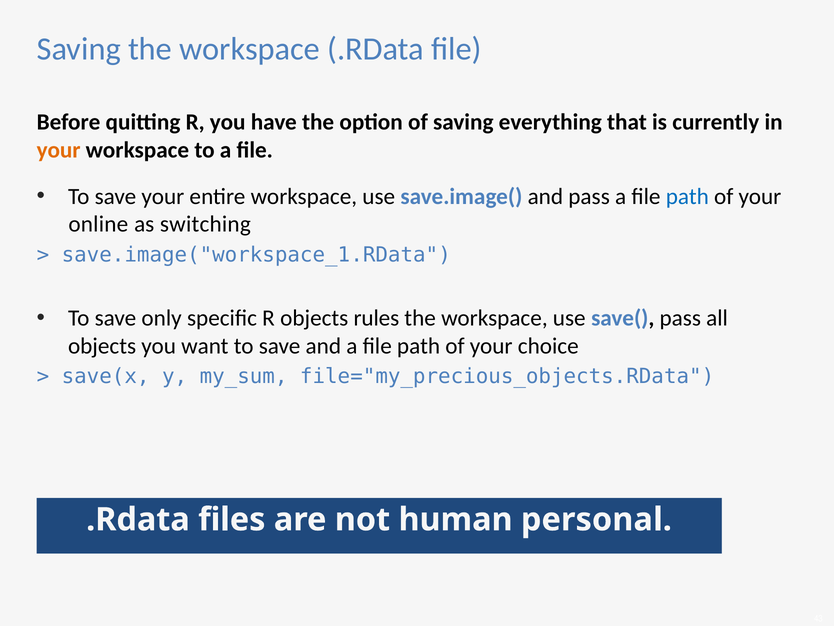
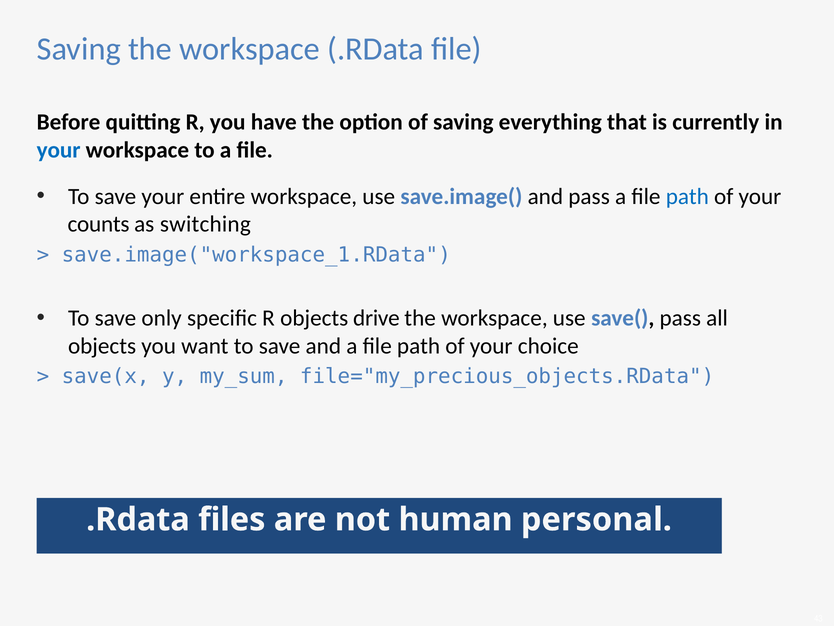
your at (59, 150) colour: orange -> blue
online: online -> counts
rules: rules -> drive
